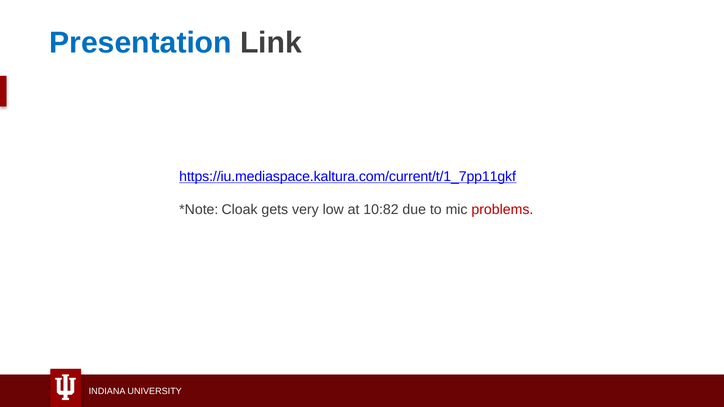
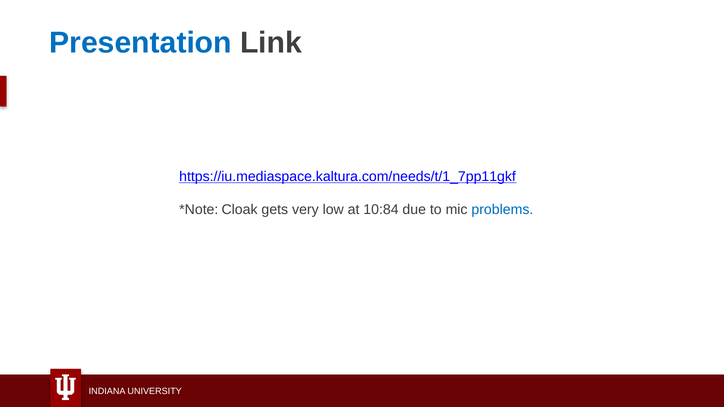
https://iu.mediaspace.kaltura.com/current/t/1_7pp11gkf: https://iu.mediaspace.kaltura.com/current/t/1_7pp11gkf -> https://iu.mediaspace.kaltura.com/needs/t/1_7pp11gkf
10:82: 10:82 -> 10:84
problems colour: red -> blue
